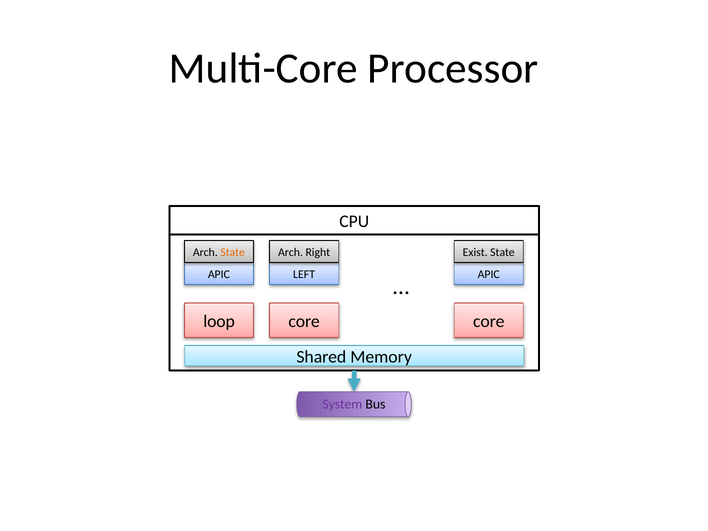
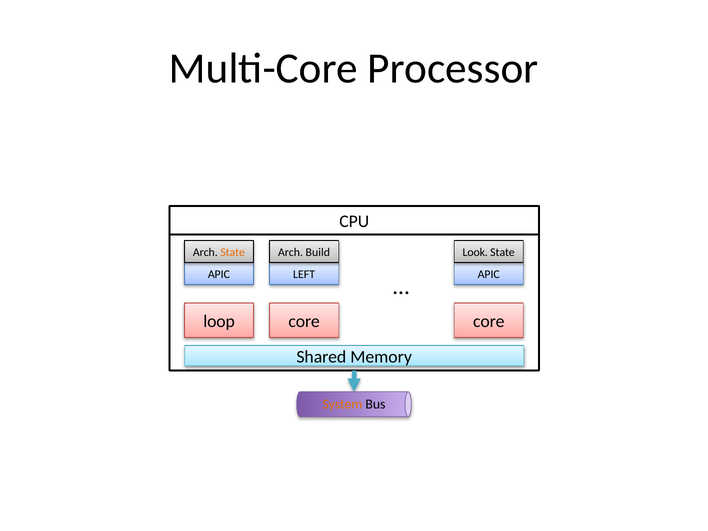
Right: Right -> Build
Exist: Exist -> Look
System colour: purple -> orange
